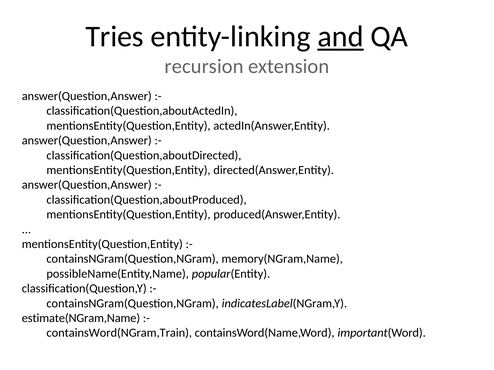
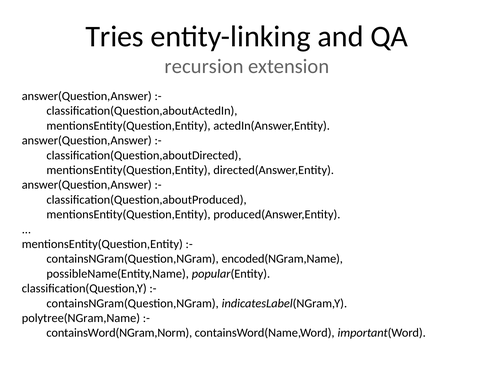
and underline: present -> none
memory(NGram,Name: memory(NGram,Name -> encoded(NGram,Name
estimate(NGram,Name: estimate(NGram,Name -> polytree(NGram,Name
containsWord(NGram,Train: containsWord(NGram,Train -> containsWord(NGram,Norm
